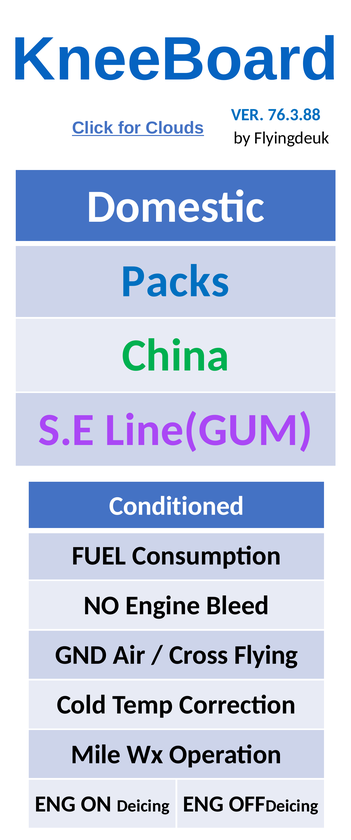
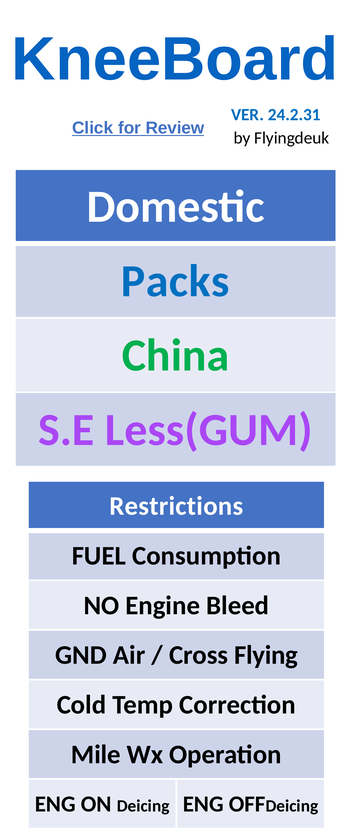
76.3.88: 76.3.88 -> 24.2.31
Clouds: Clouds -> Review
Line(GUM: Line(GUM -> Less(GUM
Conditioned: Conditioned -> Restrictions
